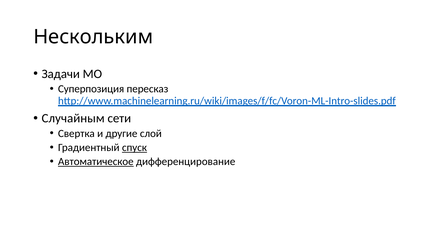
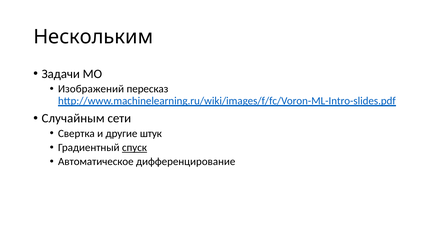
Суперпозиция: Суперпозиция -> Изображений
слой: слой -> штук
Автоматическое underline: present -> none
